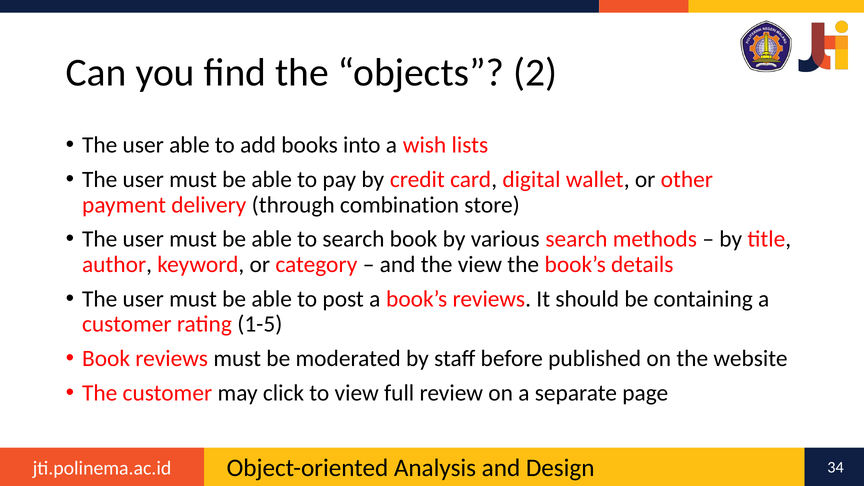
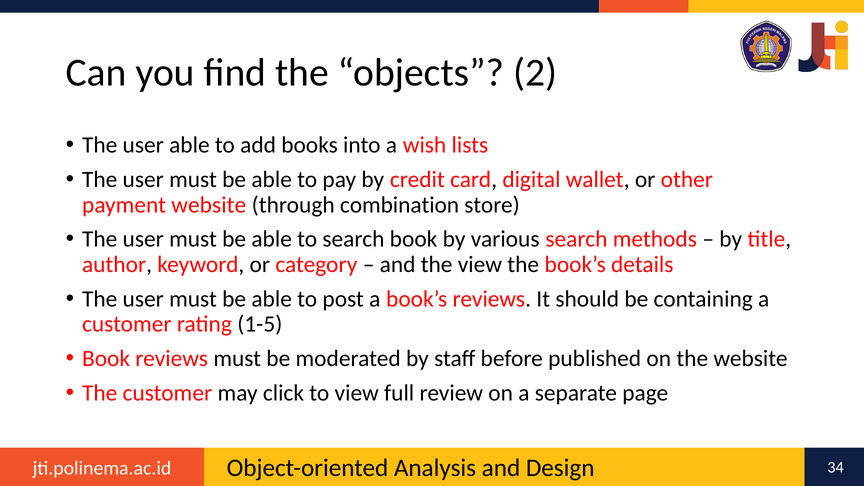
payment delivery: delivery -> website
